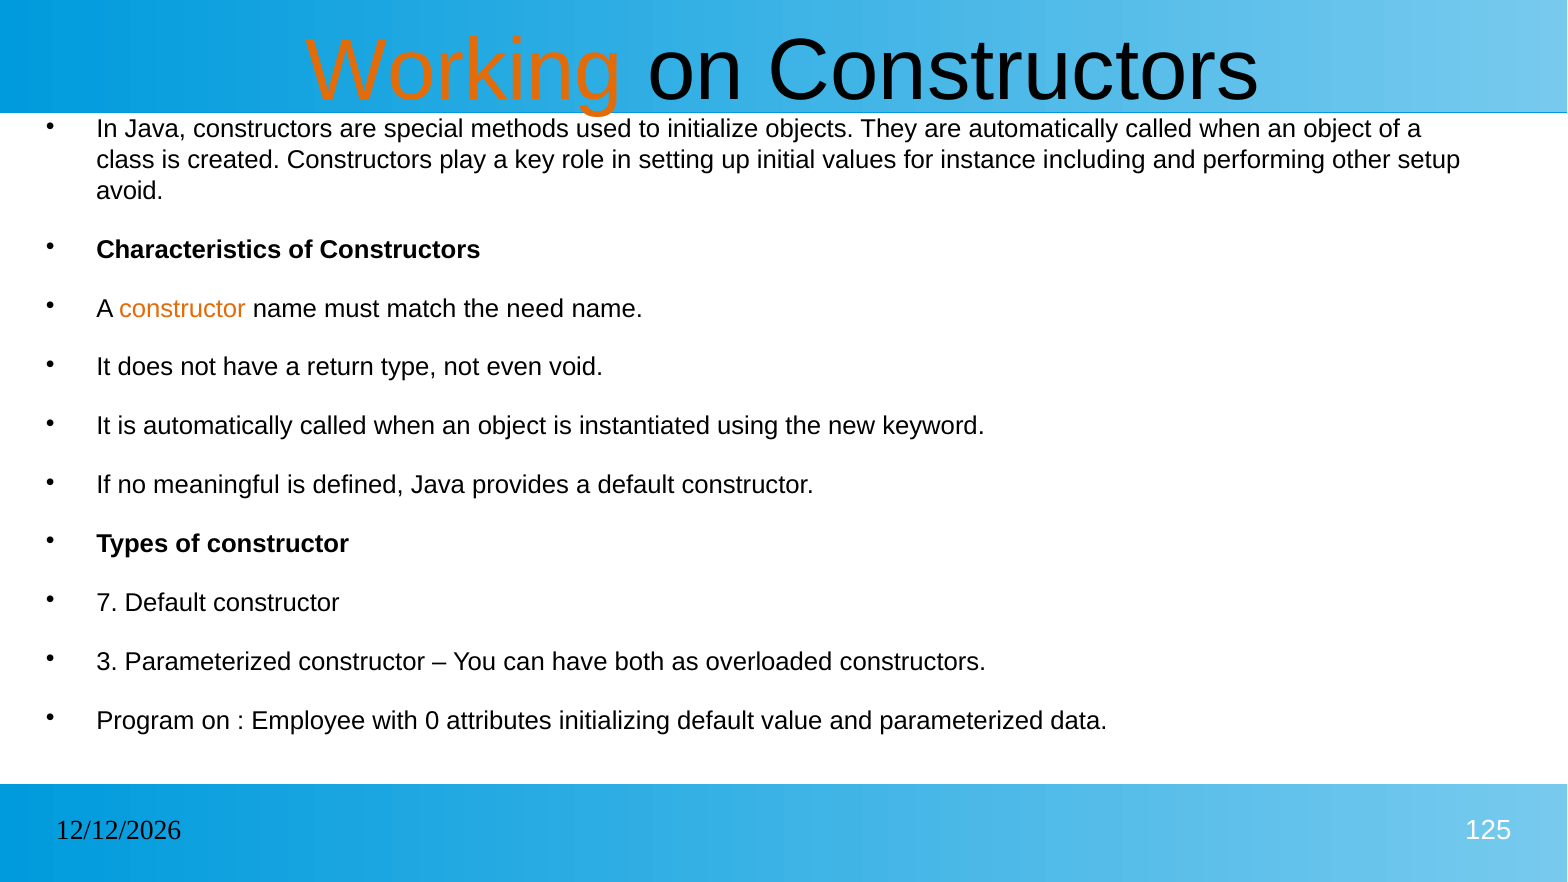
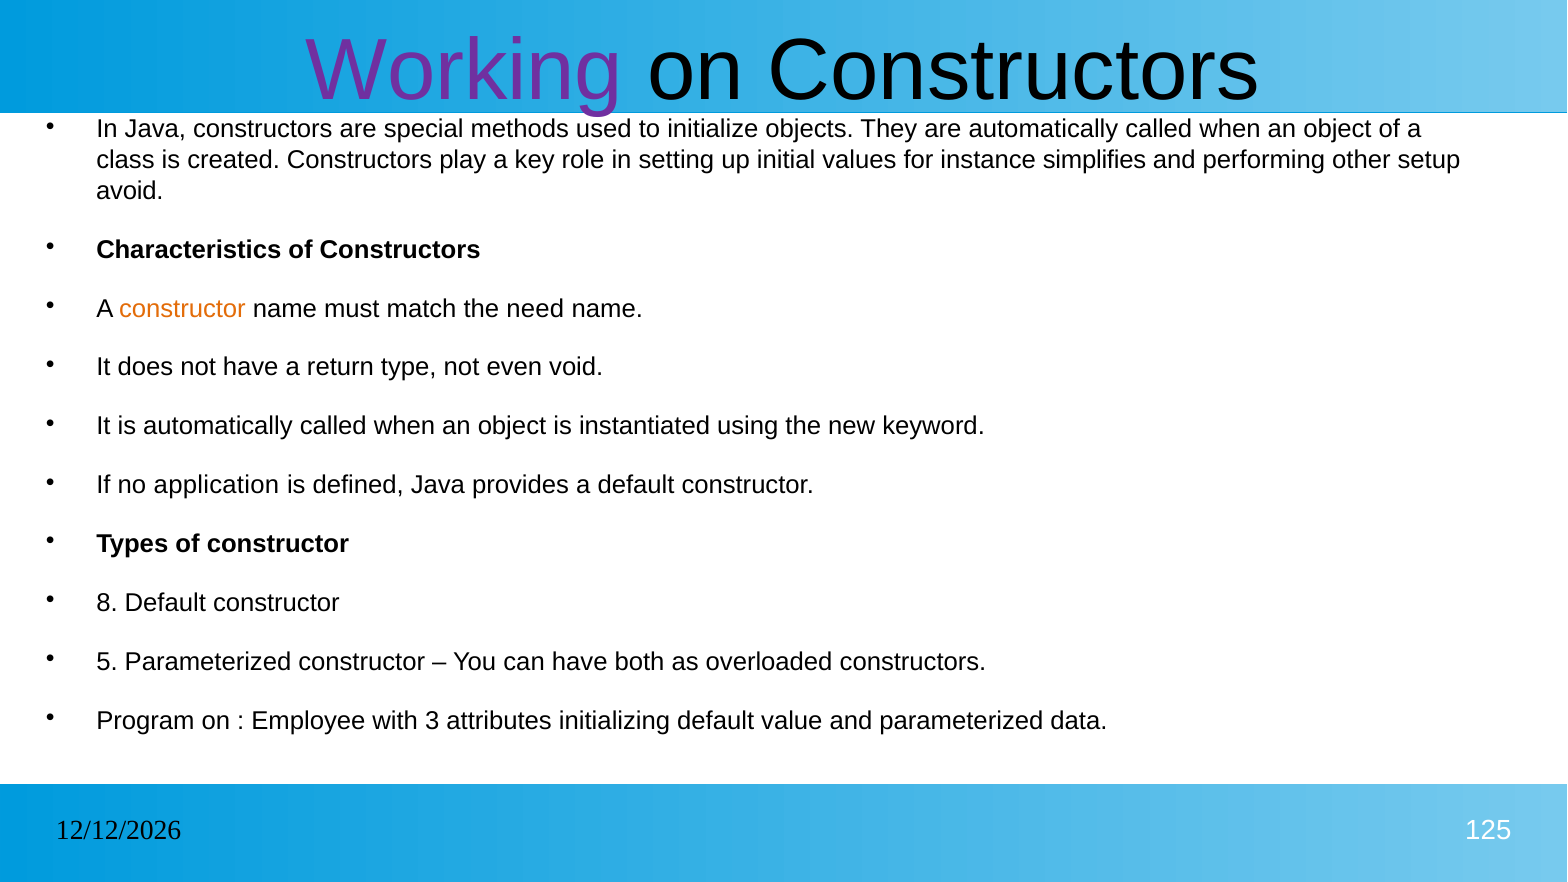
Working colour: orange -> purple
including: including -> simplifies
meaningful: meaningful -> application
7: 7 -> 8
3: 3 -> 5
0: 0 -> 3
